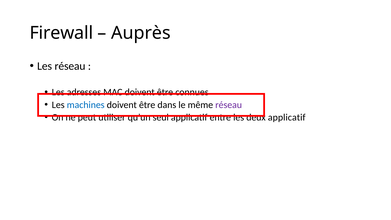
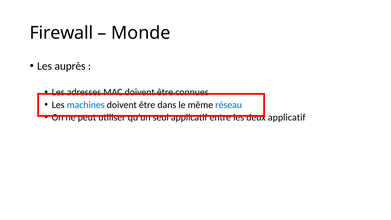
Auprès: Auprès -> Monde
Les réseau: réseau -> auprès
réseau at (229, 105) colour: purple -> blue
